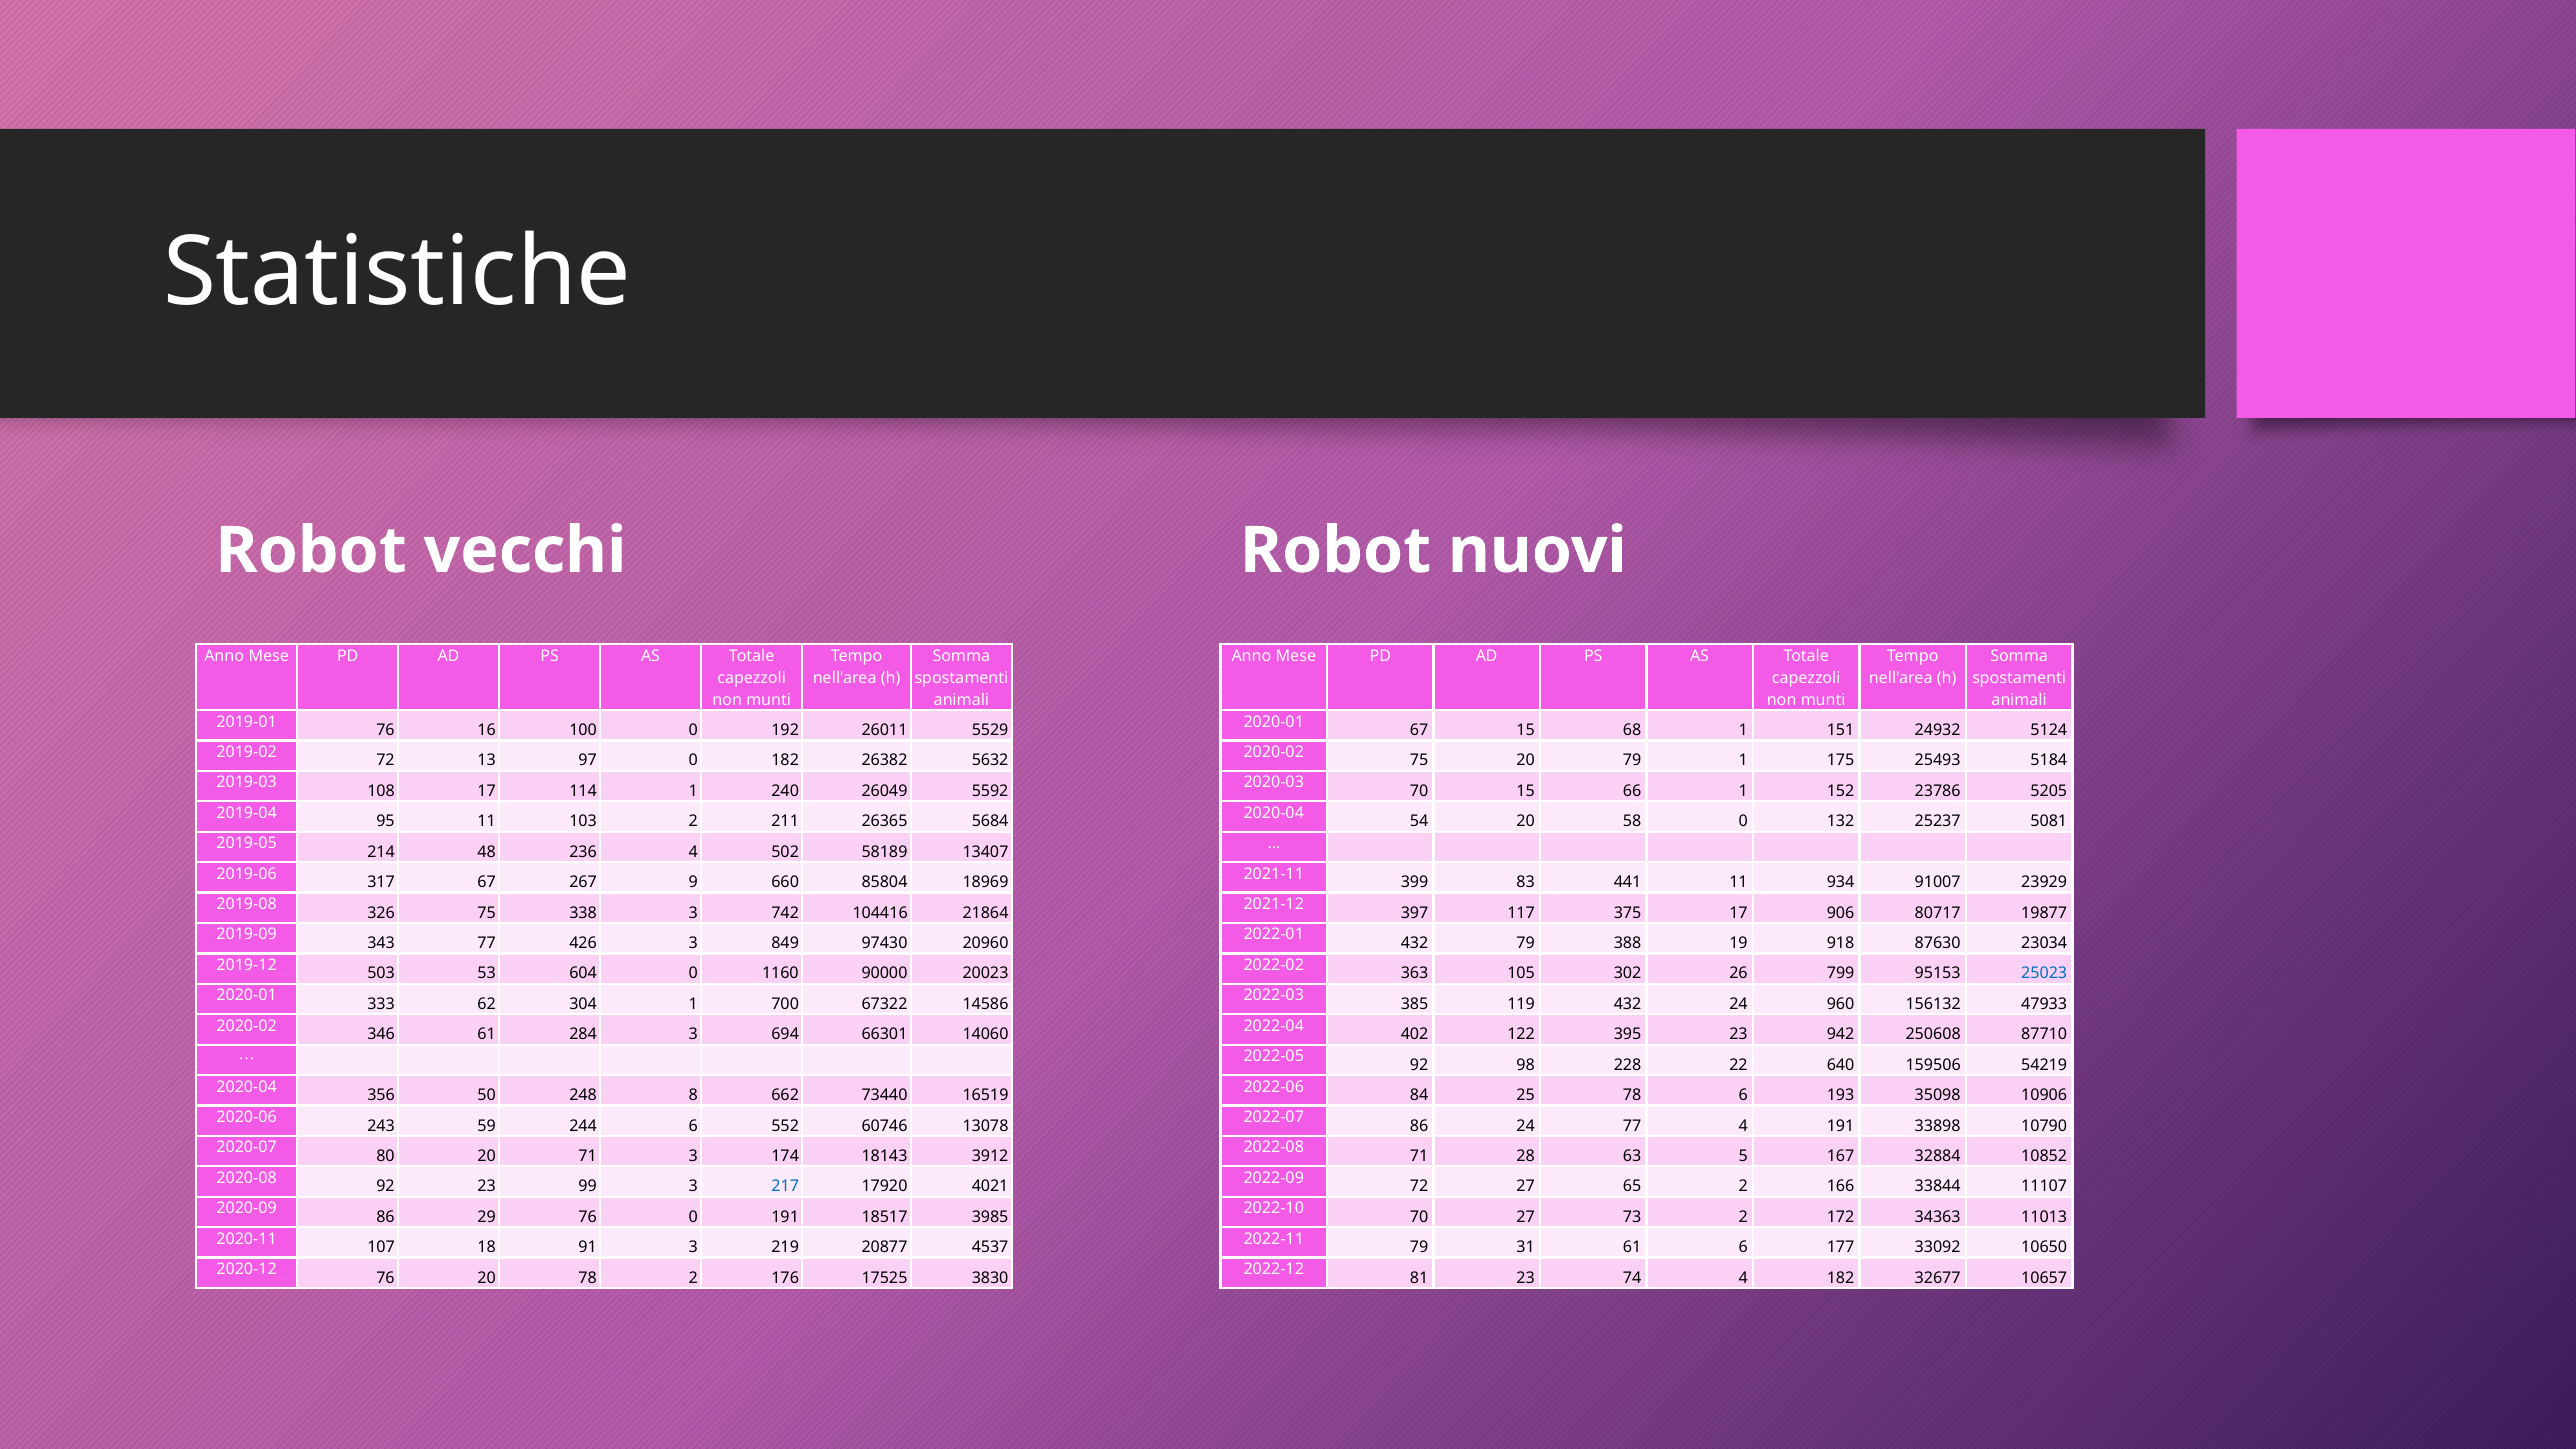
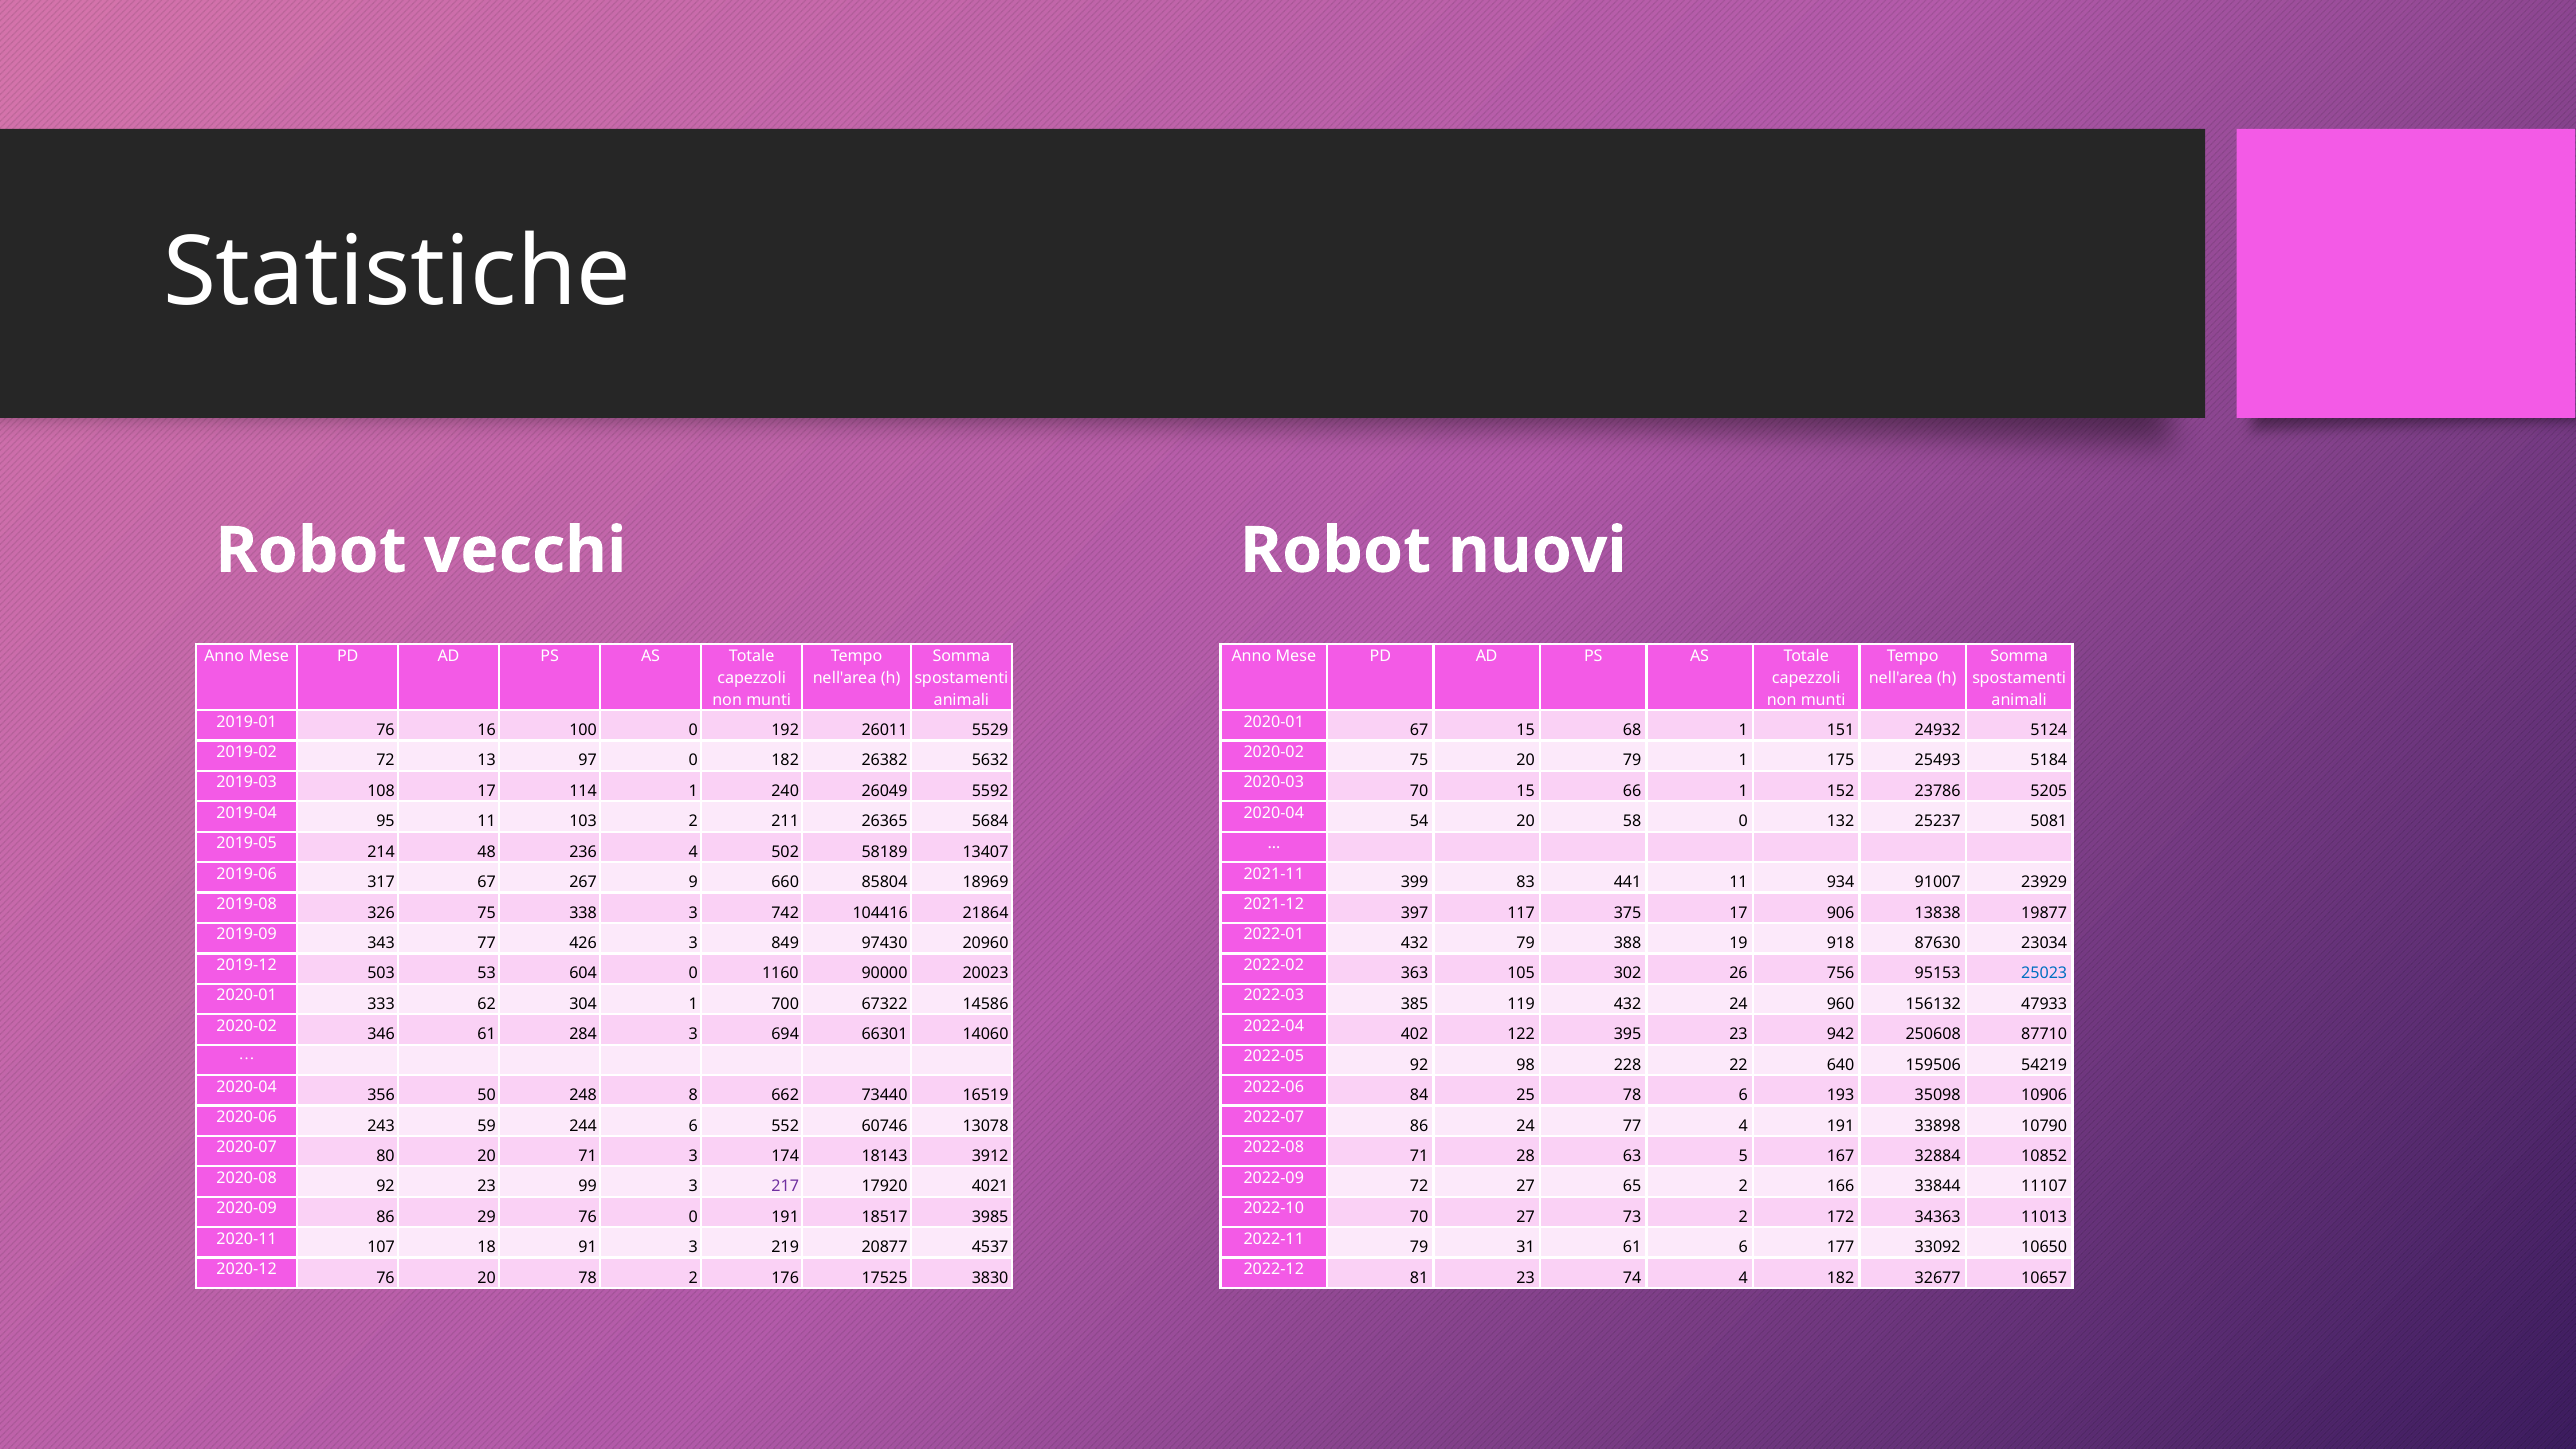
80717: 80717 -> 13838
799: 799 -> 756
217 colour: blue -> purple
